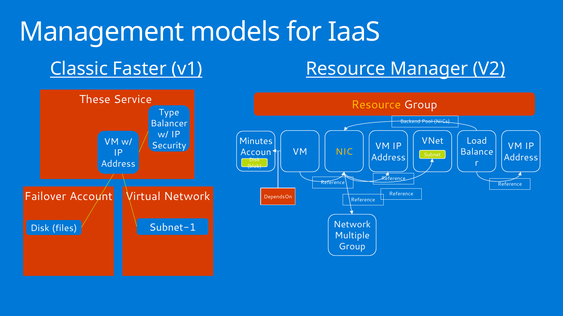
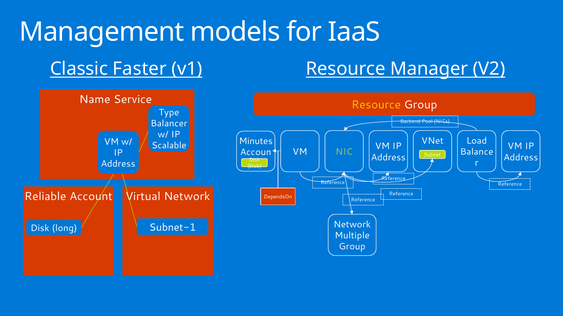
These: These -> Name
Security: Security -> Scalable
NIC colour: yellow -> light green
Failover: Failover -> Reliable
files: files -> long
